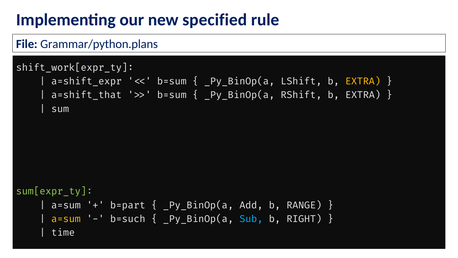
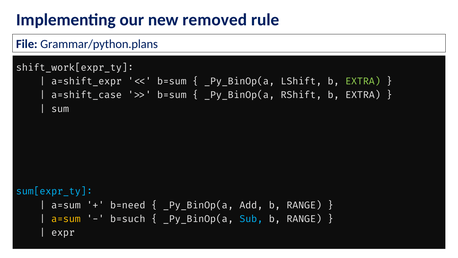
specified: specified -> removed
EXTRA at (363, 81) colour: yellow -> light green
a=shift_that: a=shift_that -> a=shift_case
sum[expr_ty colour: light green -> light blue
b=part: b=part -> b=need
RIGHT at (304, 219): RIGHT -> RANGE
time: time -> expr
